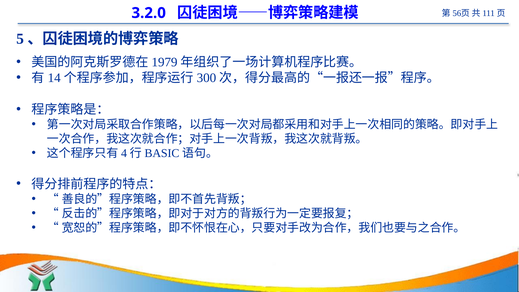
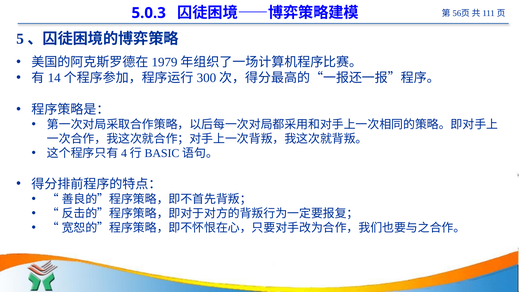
3.2.0: 3.2.0 -> 5.0.3
